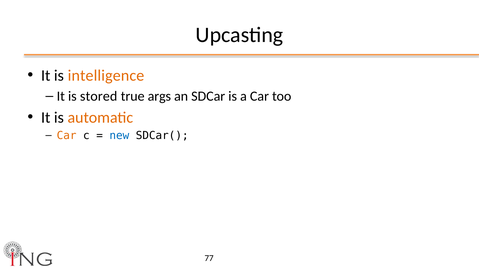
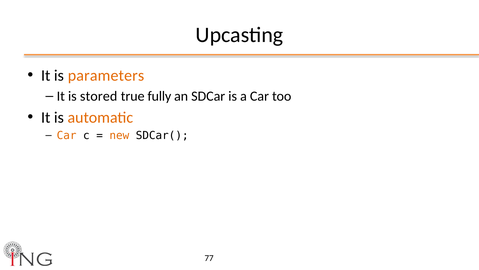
intelligence: intelligence -> parameters
args: args -> fully
new colour: blue -> orange
